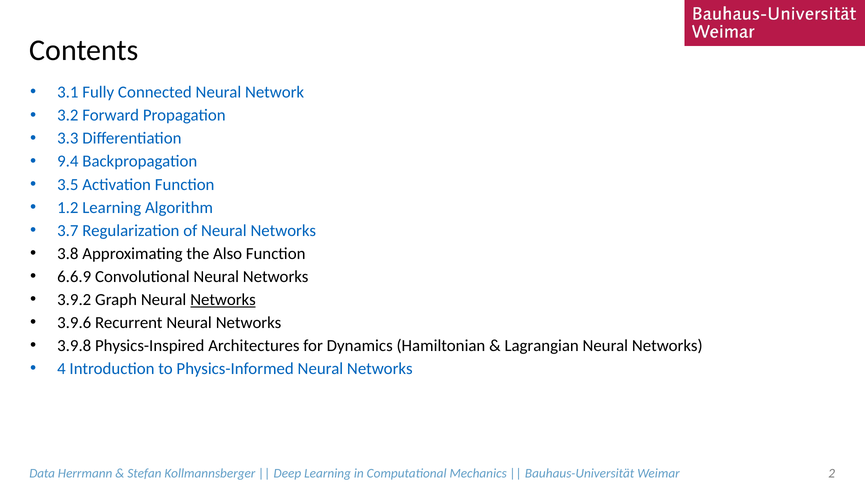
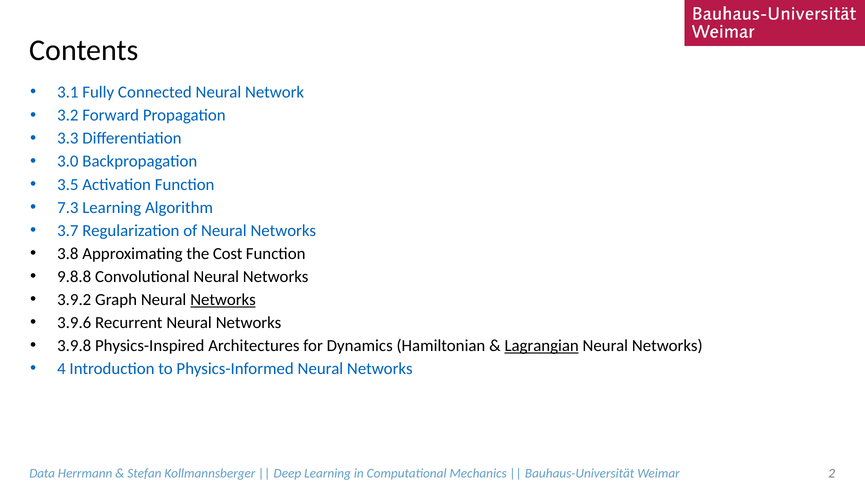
9.4: 9.4 -> 3.0
1.2: 1.2 -> 7.3
Also: Also -> Cost
6.6.9: 6.6.9 -> 9.8.8
Lagrangian underline: none -> present
